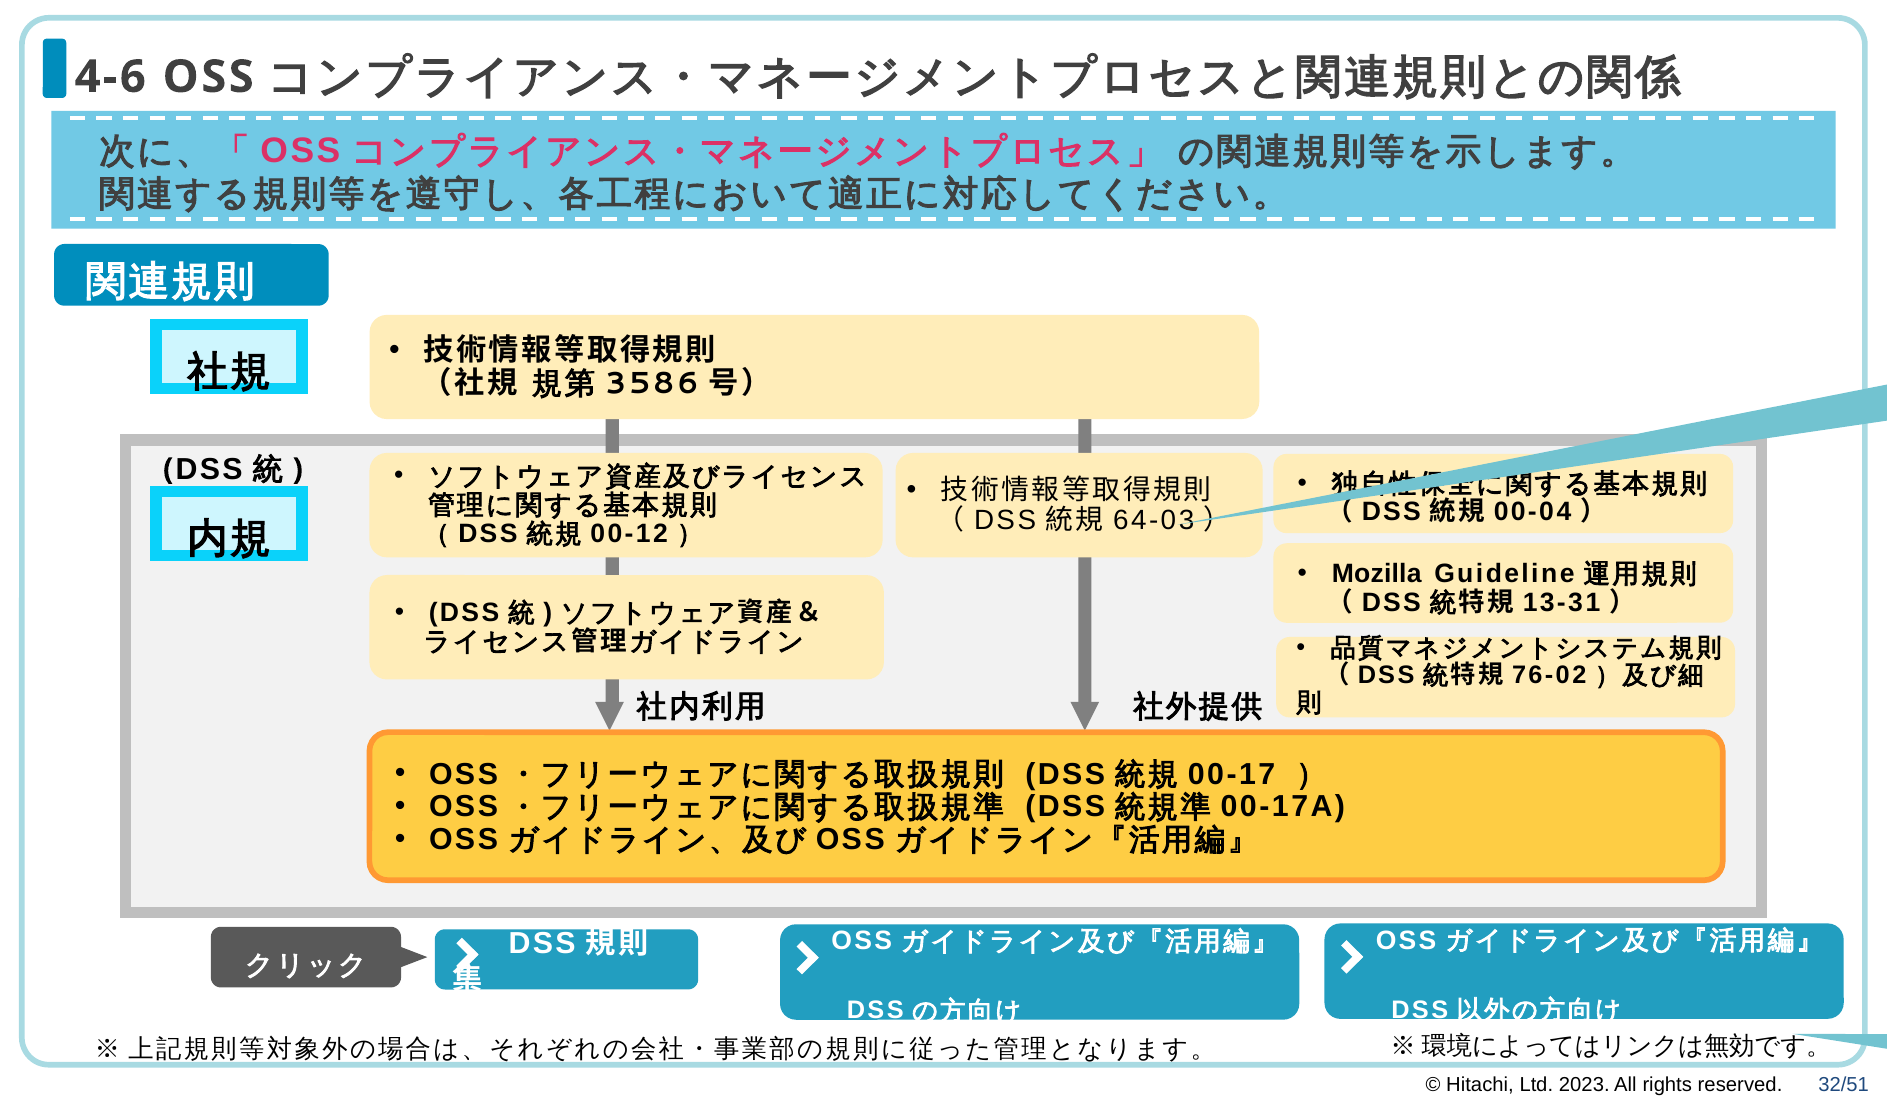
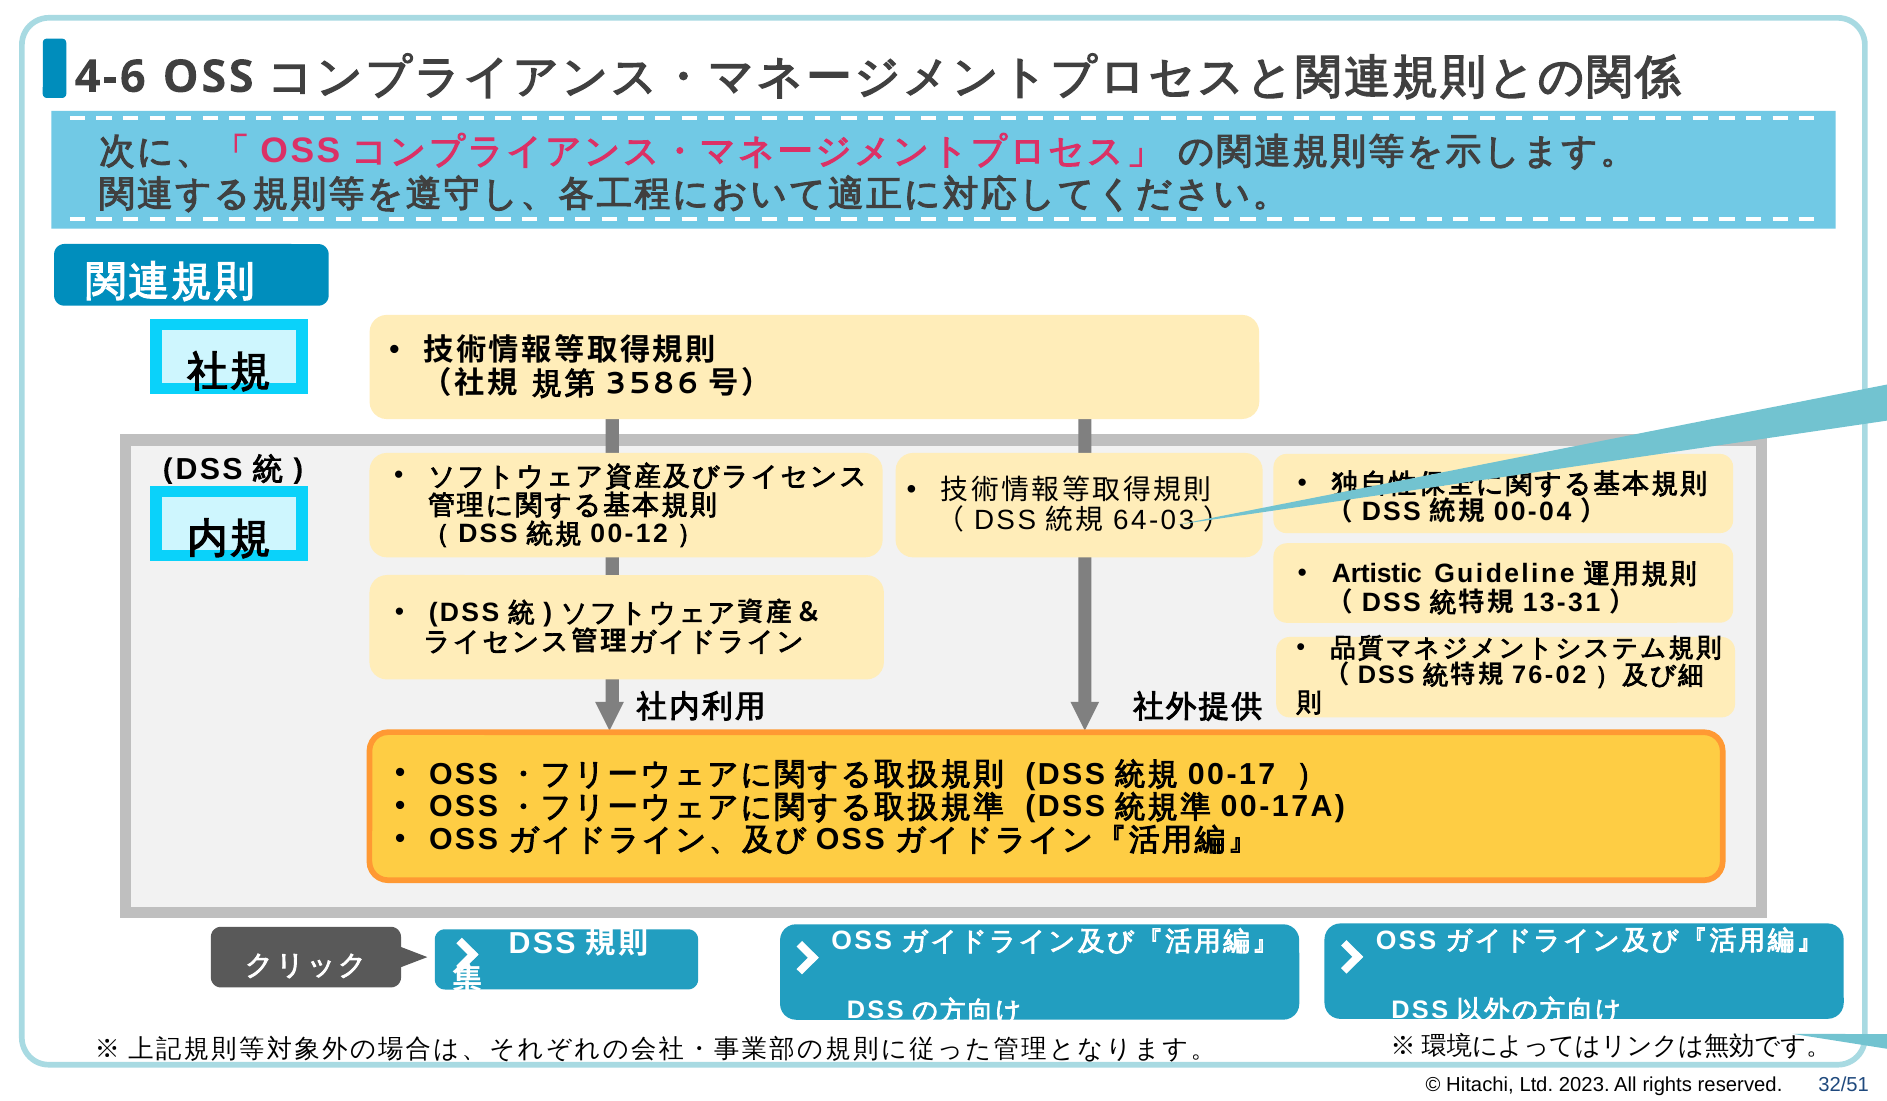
Mozilla: Mozilla -> Artistic
